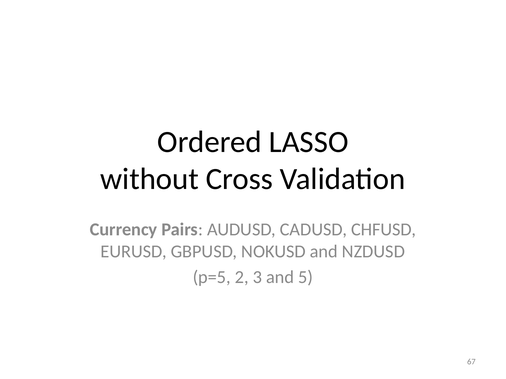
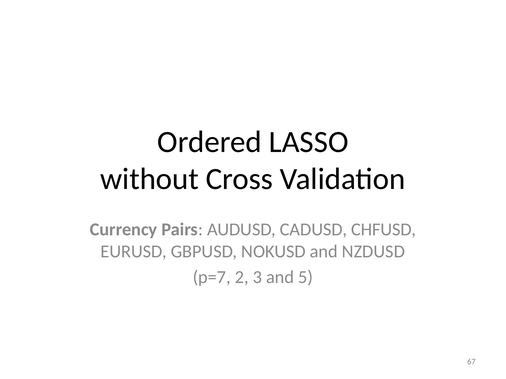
p=5: p=5 -> p=7
